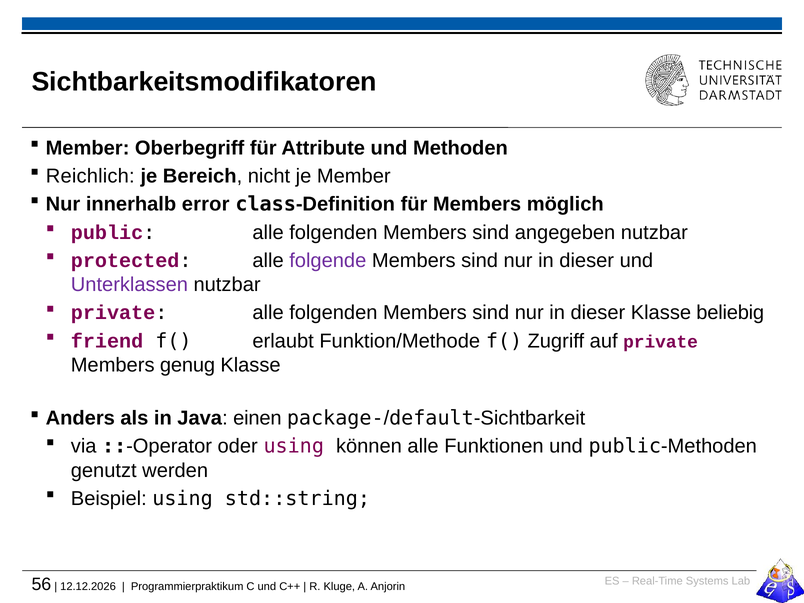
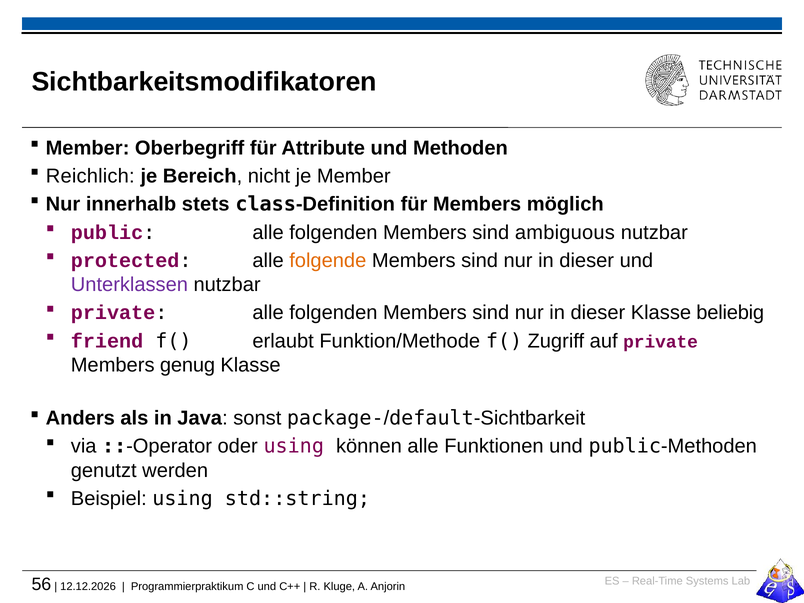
error: error -> stets
angegeben: angegeben -> ambiguous
folgende colour: purple -> orange
einen: einen -> sonst
